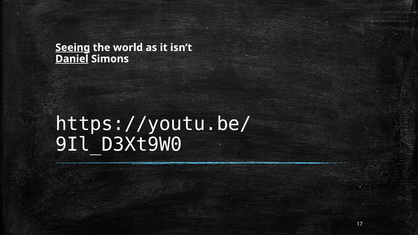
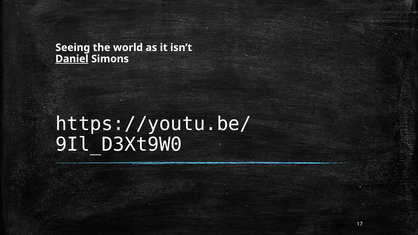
Seeing underline: present -> none
